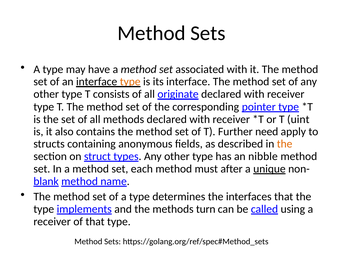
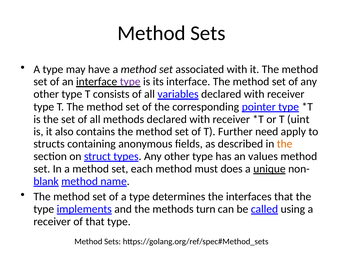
type at (130, 82) colour: orange -> purple
originate: originate -> variables
nibble: nibble -> values
after: after -> does
